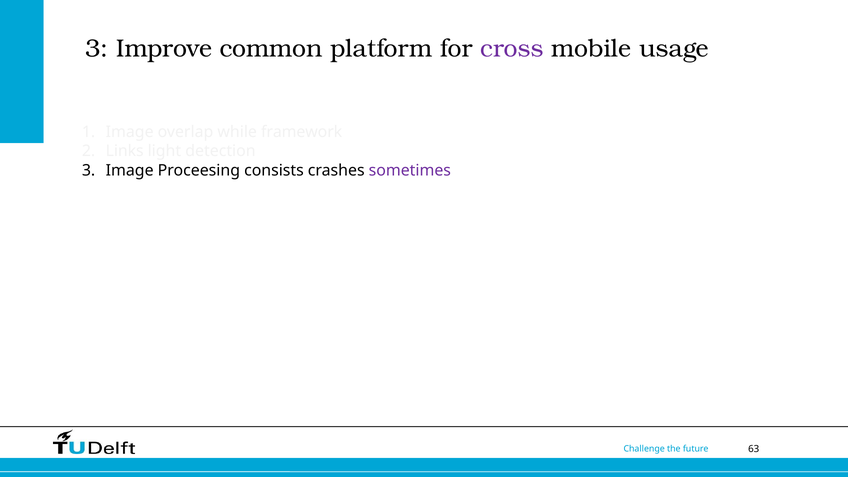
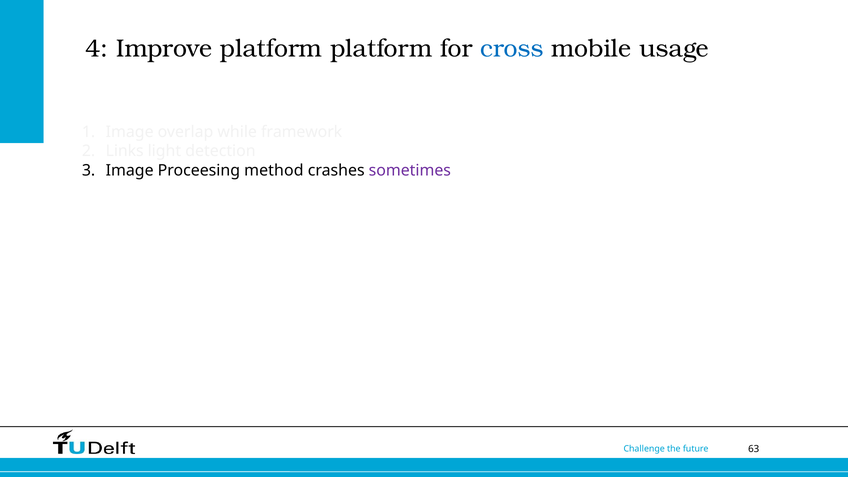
3 at (97, 48): 3 -> 4
Improve common: common -> platform
cross colour: purple -> blue
consists: consists -> method
